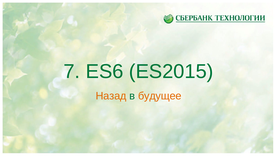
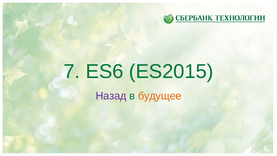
Назад colour: orange -> purple
